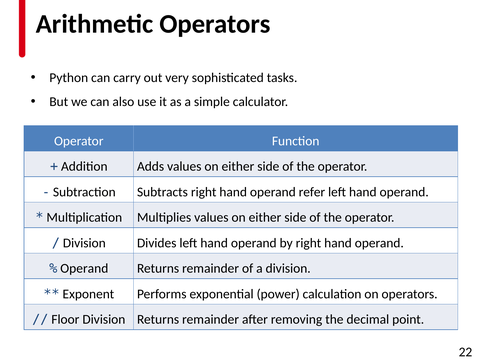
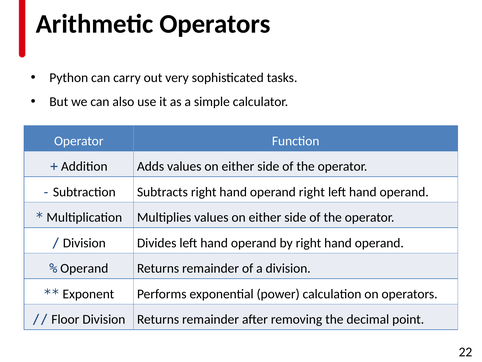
operand refer: refer -> right
